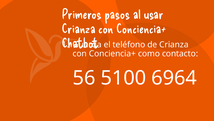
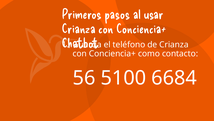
6964: 6964 -> 6684
